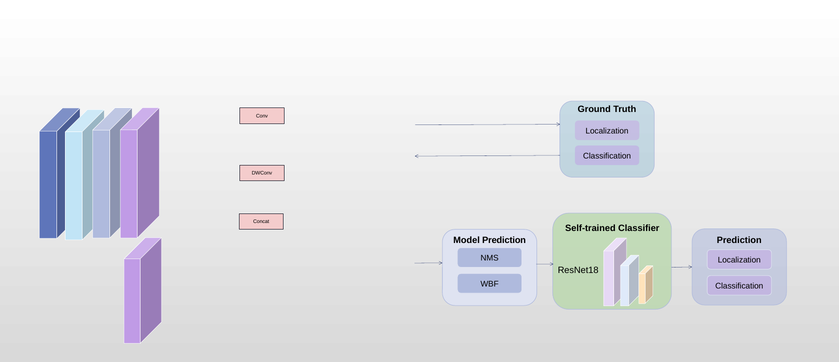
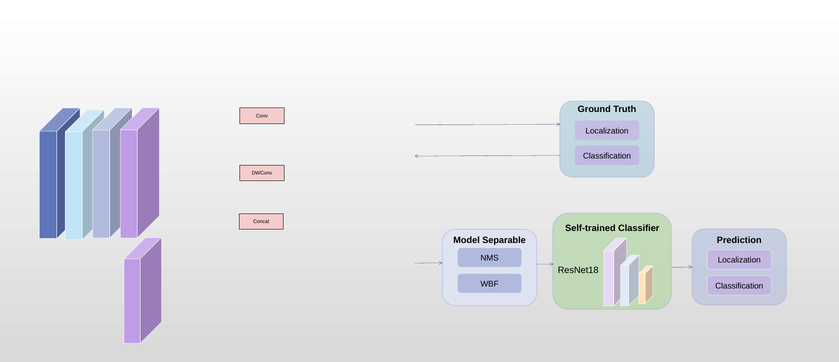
Model Prediction: Prediction -> Separable
